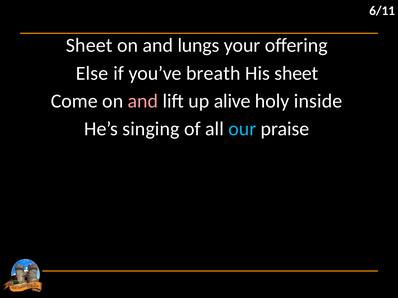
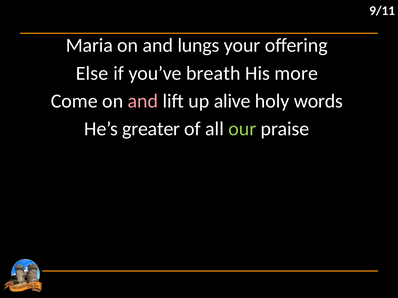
6/11: 6/11 -> 9/11
Sheet at (89, 45): Sheet -> Maria
His sheet: sheet -> more
inside: inside -> words
singing: singing -> greater
our colour: light blue -> light green
